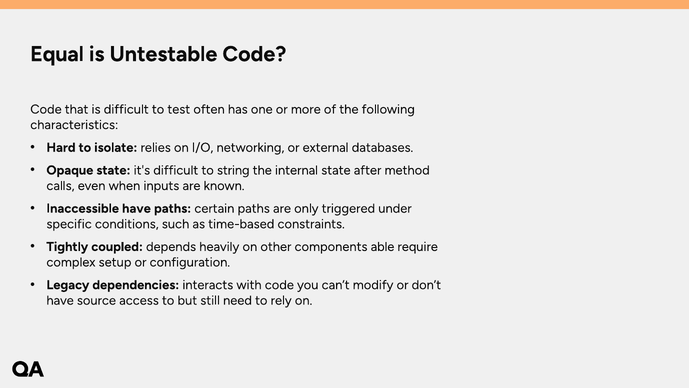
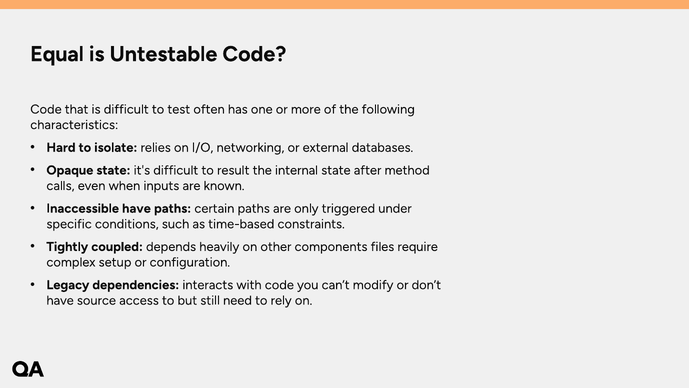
string: string -> result
able: able -> files
